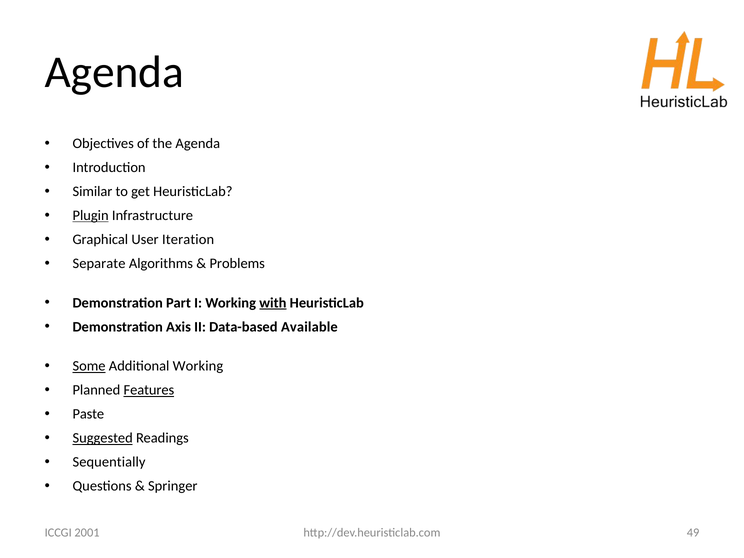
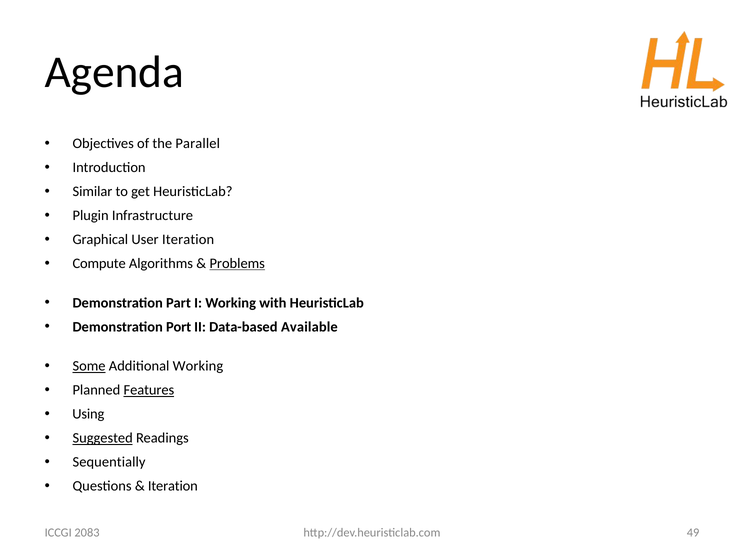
the Agenda: Agenda -> Parallel
Plugin underline: present -> none
Separate: Separate -> Compute
Problems underline: none -> present
with underline: present -> none
Axis: Axis -> Port
Paste: Paste -> Using
Springer at (173, 486): Springer -> Iteration
2001: 2001 -> 2083
